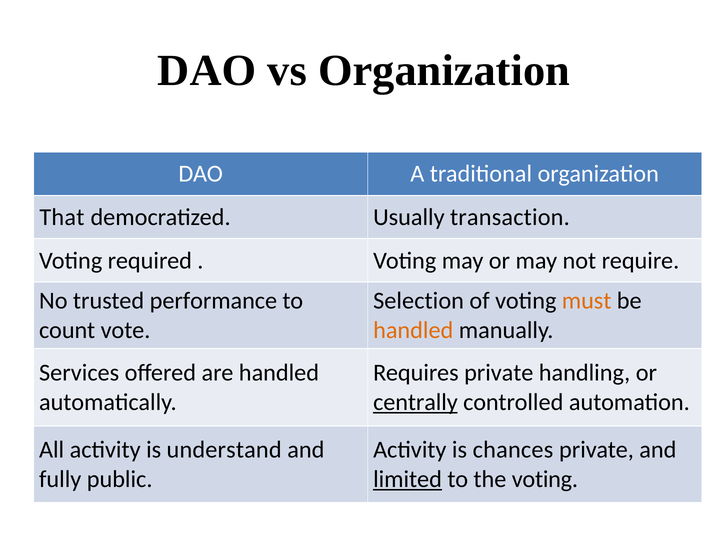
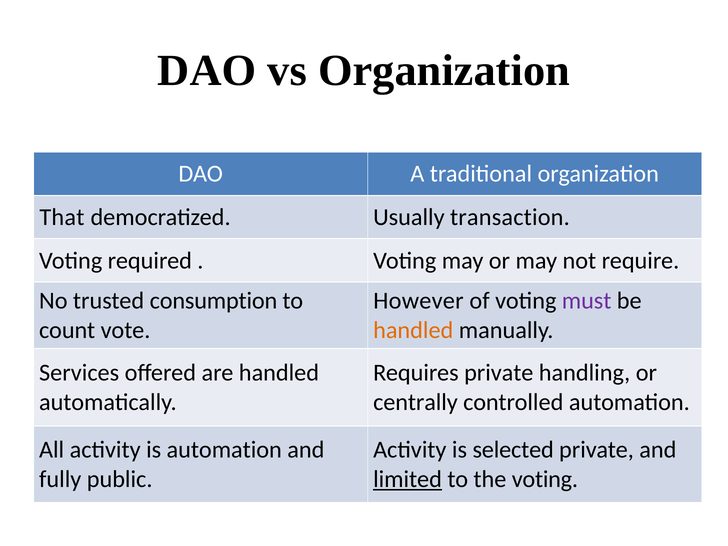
performance: performance -> consumption
Selection: Selection -> However
must colour: orange -> purple
centrally underline: present -> none
is understand: understand -> automation
chances: chances -> selected
